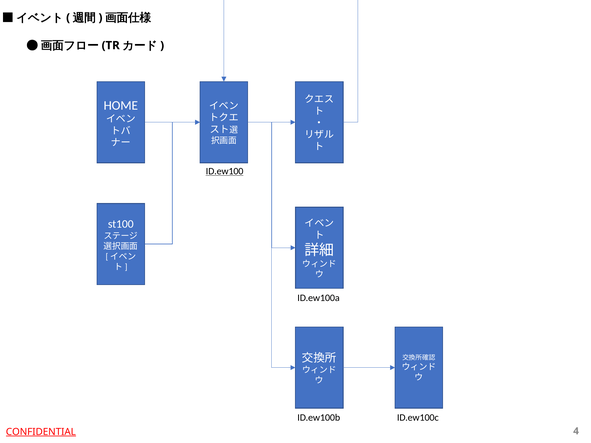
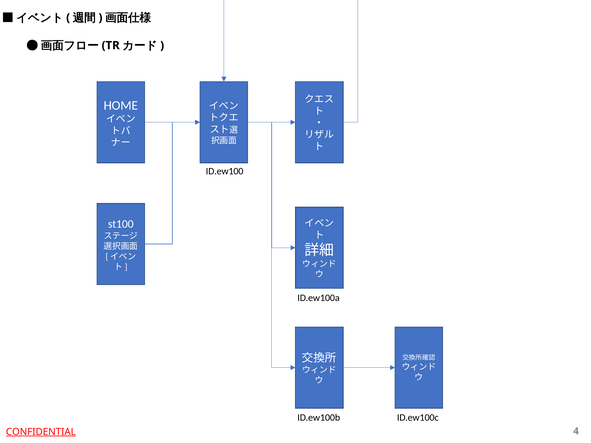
ID.ew100 underline: present -> none
